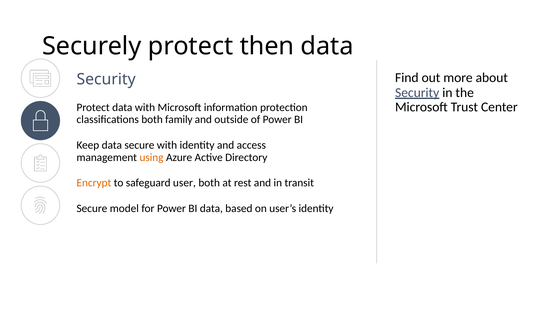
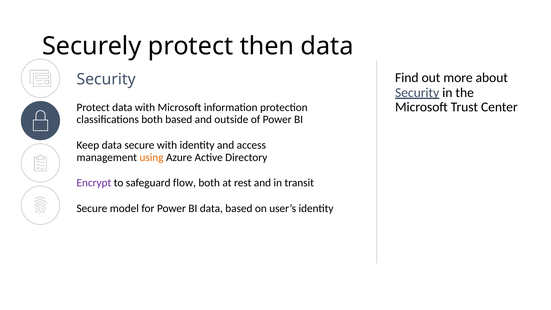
both family: family -> based
Encrypt colour: orange -> purple
user: user -> flow
